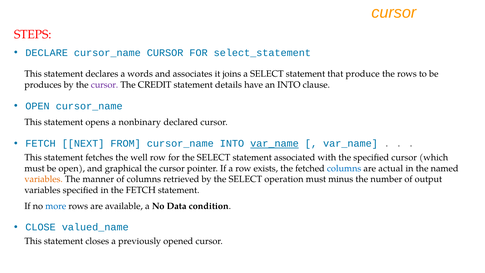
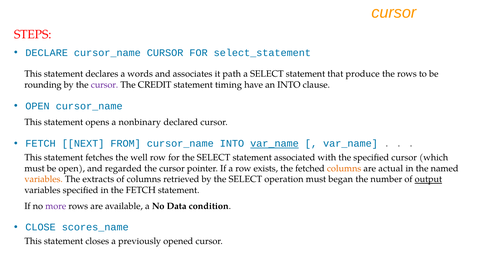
joins: joins -> path
produces: produces -> rounding
details: details -> timing
graphical: graphical -> regarded
columns at (344, 168) colour: blue -> orange
manner: manner -> extracts
minus: minus -> began
output underline: none -> present
more colour: blue -> purple
valued_name: valued_name -> scores_name
